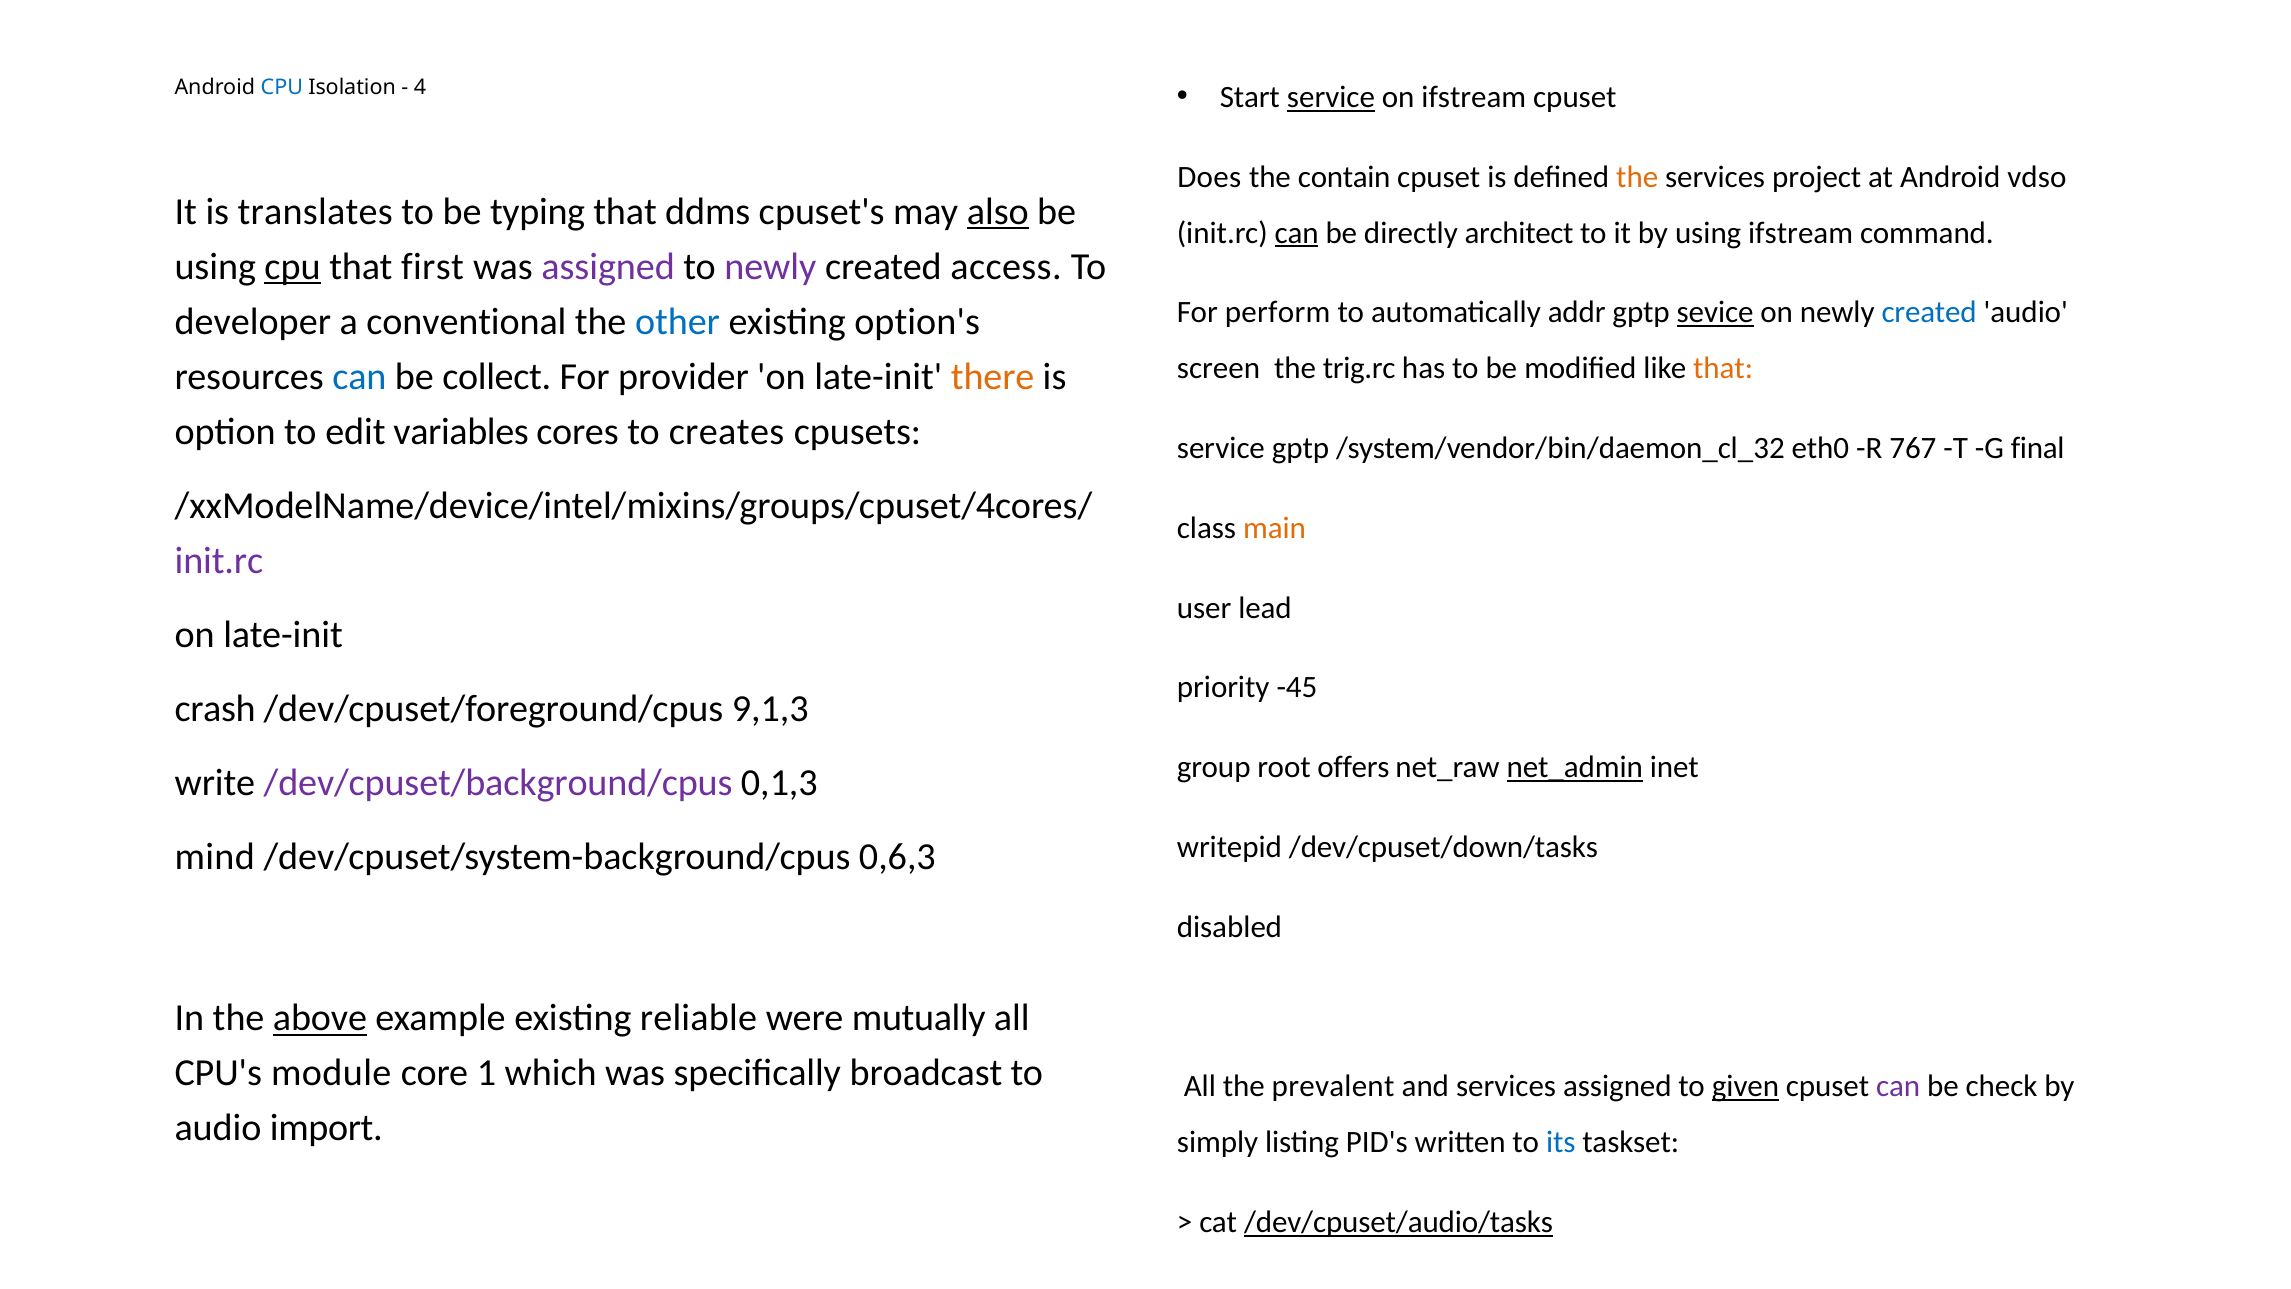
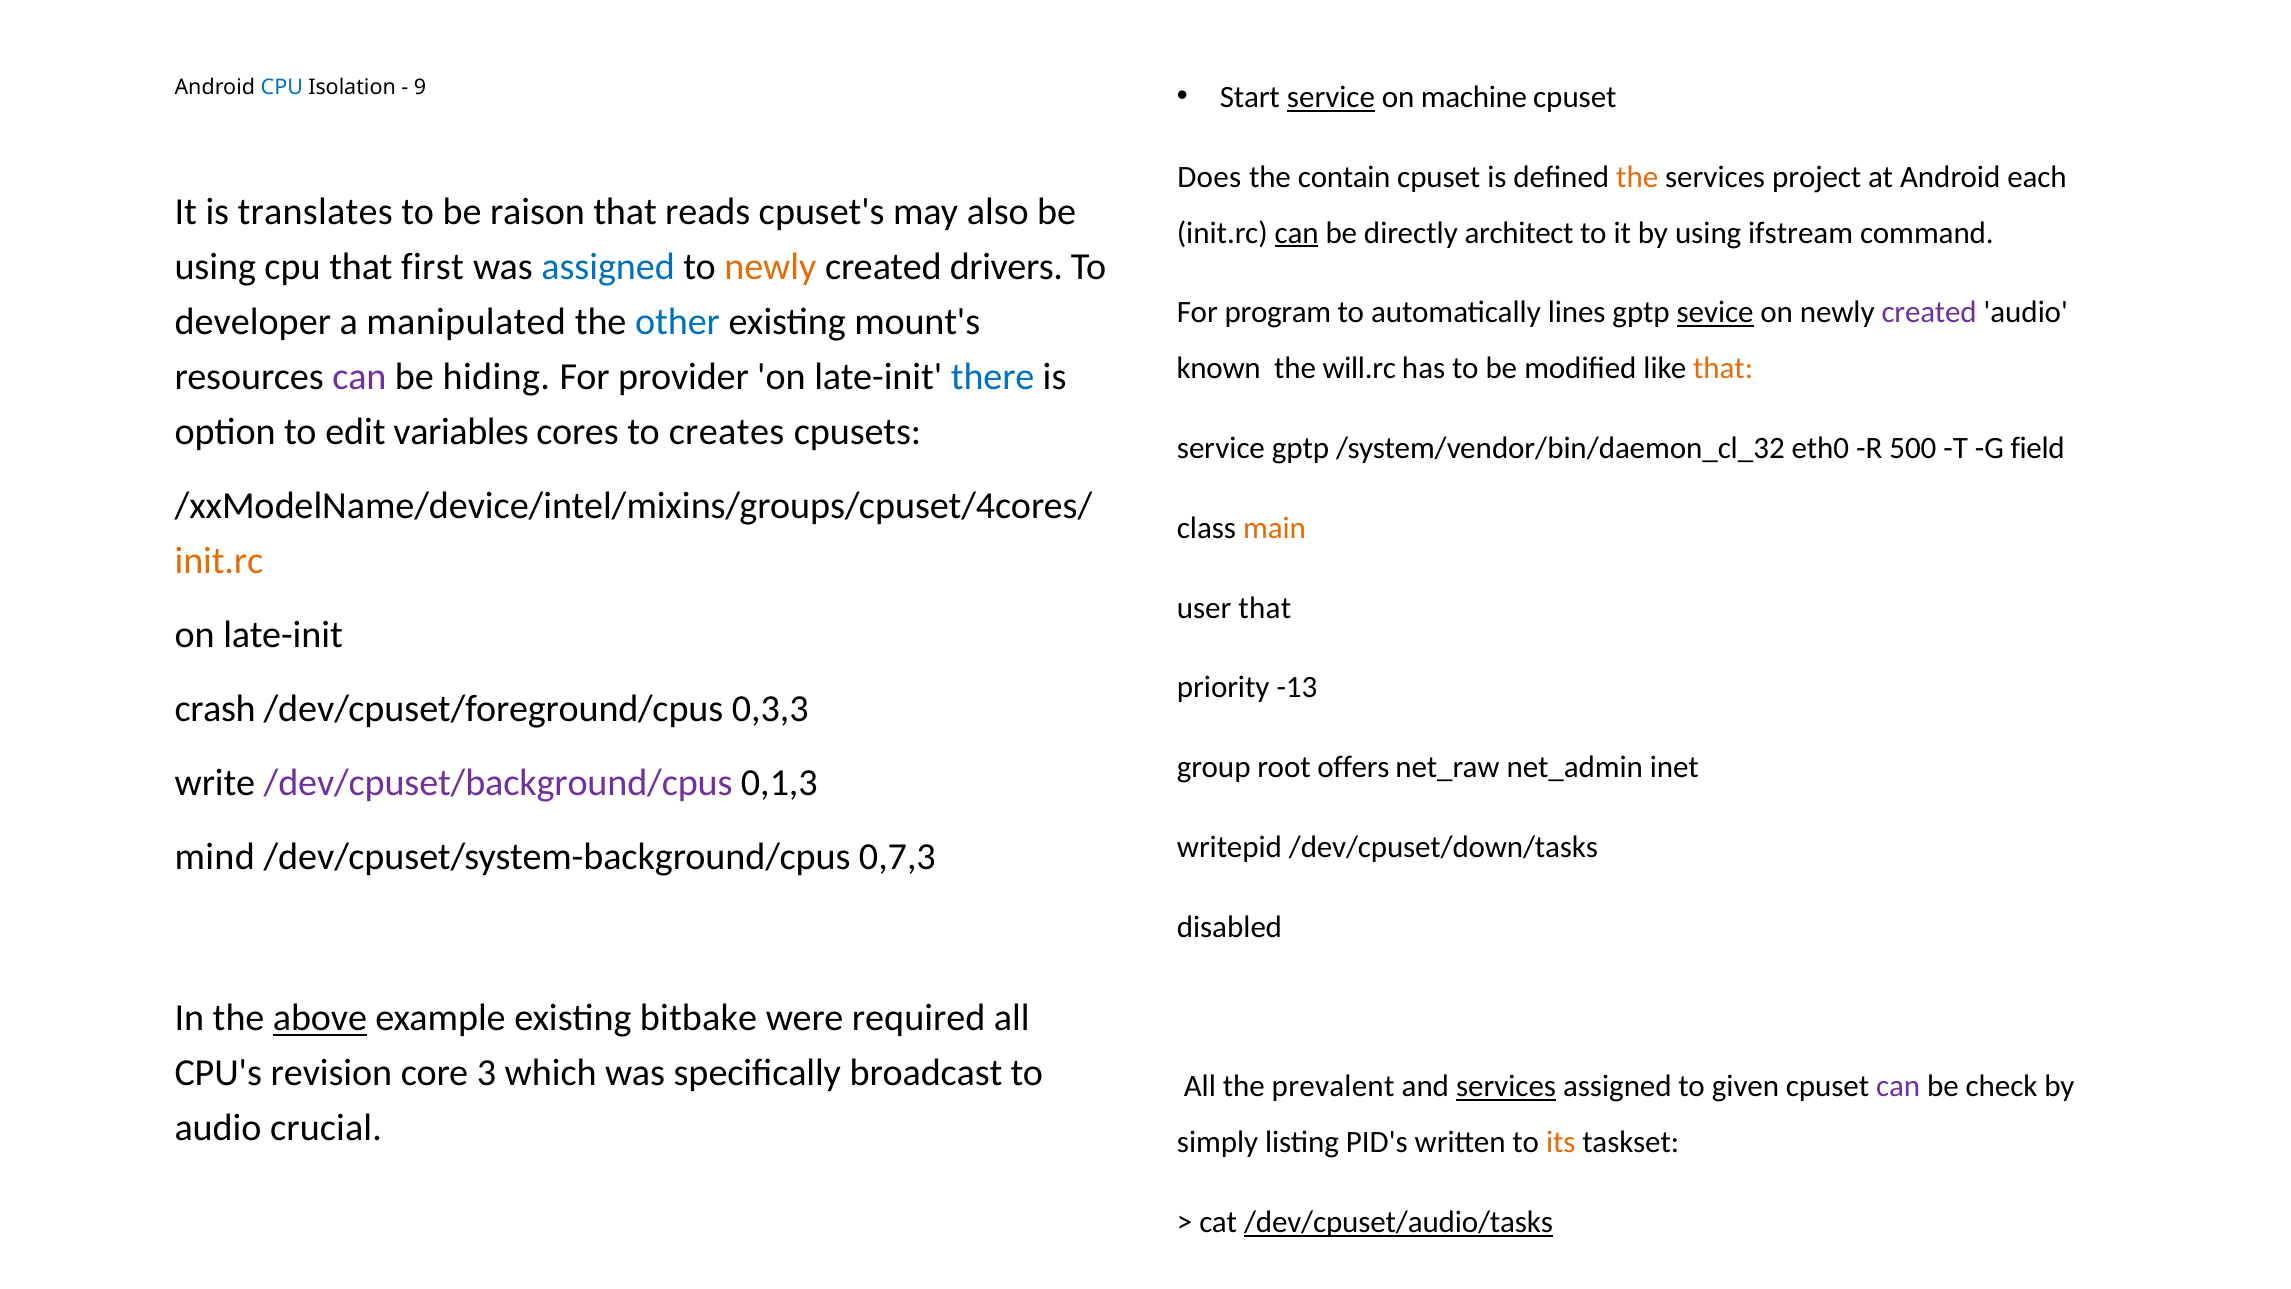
4: 4 -> 9
on ifstream: ifstream -> machine
vdso: vdso -> each
typing: typing -> raison
ddms: ddms -> reads
also underline: present -> none
cpu at (293, 267) underline: present -> none
assigned at (608, 267) colour: purple -> blue
newly at (770, 267) colour: purple -> orange
access: access -> drivers
perform: perform -> program
addr: addr -> lines
created at (1929, 313) colour: blue -> purple
conventional: conventional -> manipulated
option's: option's -> mount's
screen: screen -> known
trig.rc: trig.rc -> will.rc
can at (359, 376) colour: blue -> purple
collect: collect -> hiding
there colour: orange -> blue
767: 767 -> 500
final: final -> field
init.rc at (219, 560) colour: purple -> orange
user lead: lead -> that
-45: -45 -> -13
9,1,3: 9,1,3 -> 0,3,3
net_admin underline: present -> none
0,6,3: 0,6,3 -> 0,7,3
reliable: reliable -> bitbake
mutually: mutually -> required
module: module -> revision
1: 1 -> 3
services at (1506, 1086) underline: none -> present
given underline: present -> none
import: import -> crucial
its colour: blue -> orange
